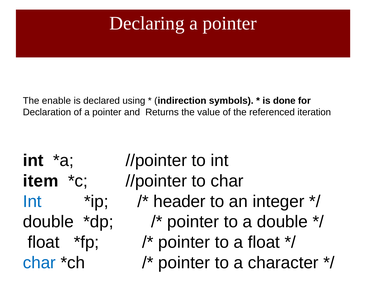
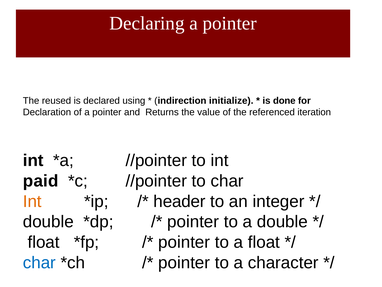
enable: enable -> reused
symbols: symbols -> initialize
item: item -> paid
Int at (32, 201) colour: blue -> orange
